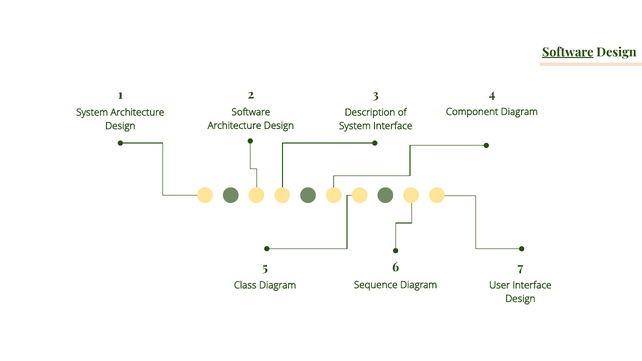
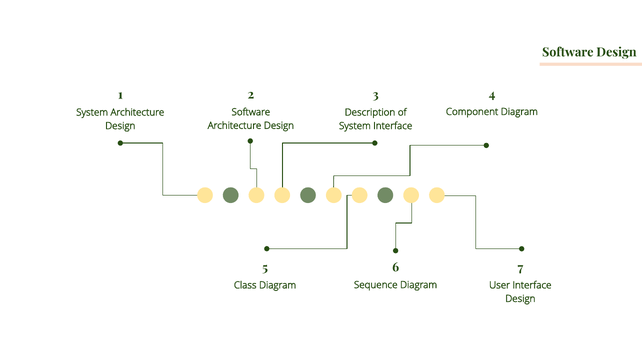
Software at (568, 52) underline: present -> none
